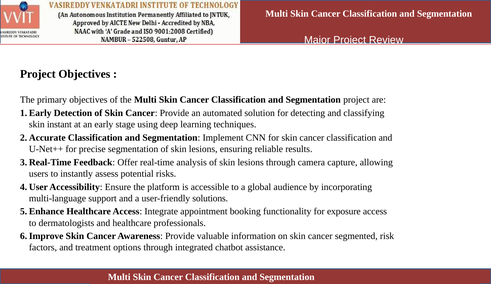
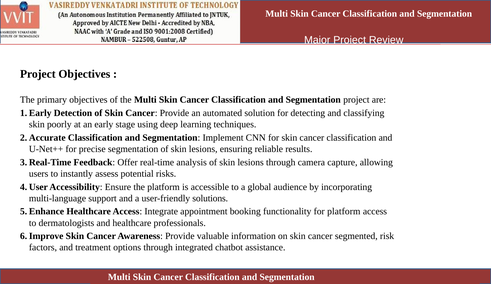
instant: instant -> poorly
for exposure: exposure -> platform
